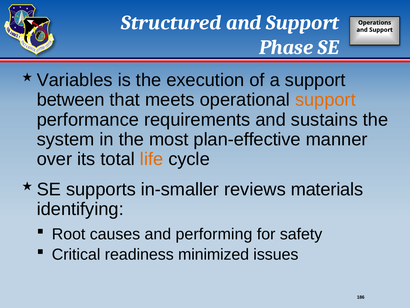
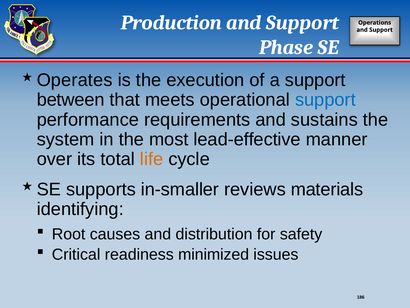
Structured: Structured -> Production
Variables: Variables -> Operates
support at (325, 100) colour: orange -> blue
plan-effective: plan-effective -> lead-effective
performing: performing -> distribution
